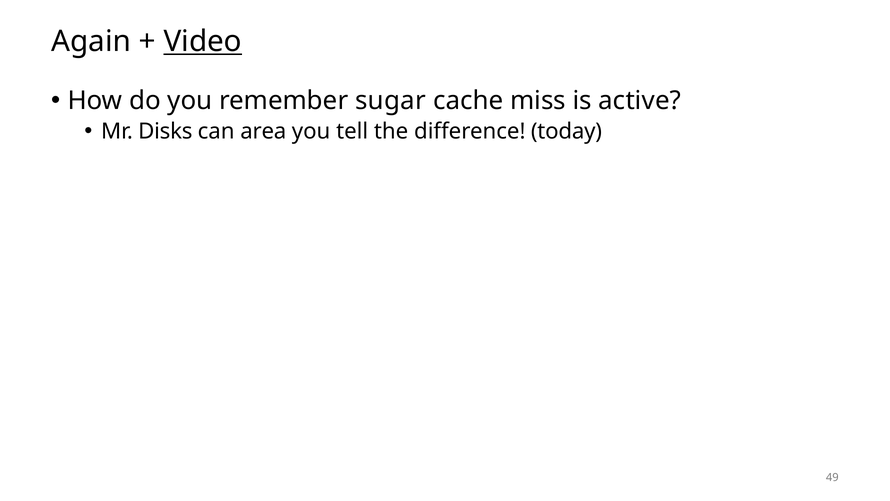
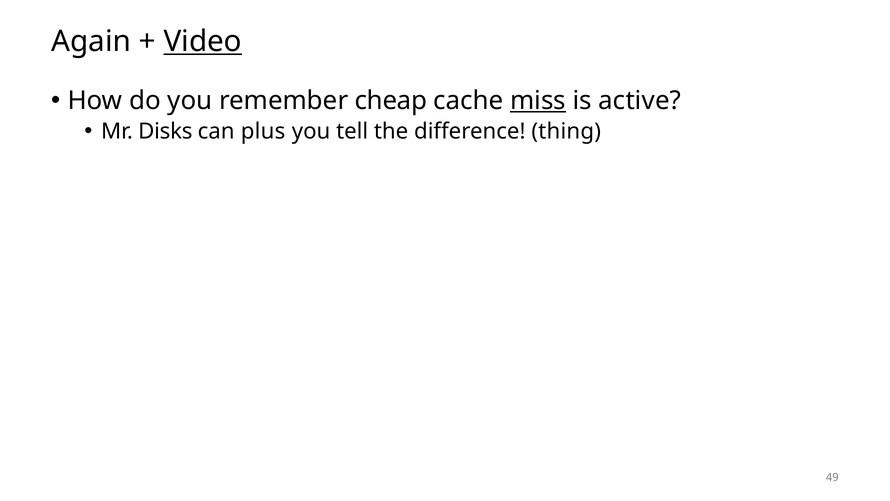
sugar: sugar -> cheap
miss underline: none -> present
area: area -> plus
today: today -> thing
